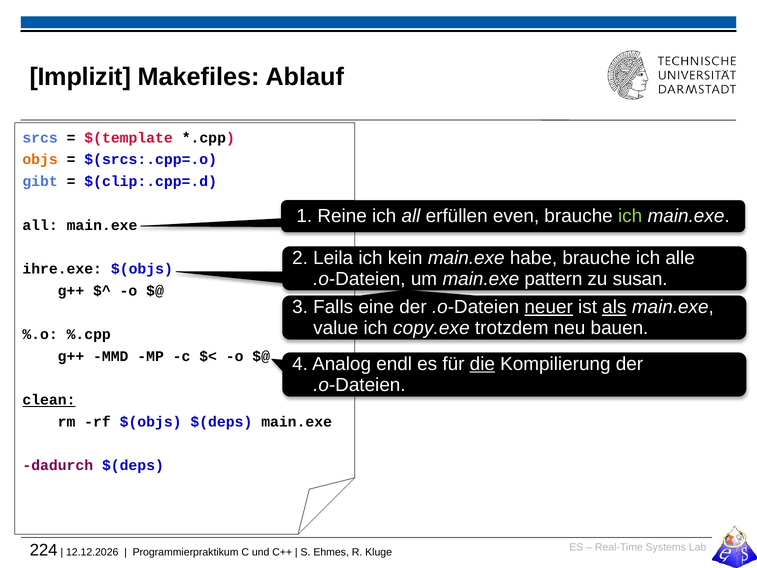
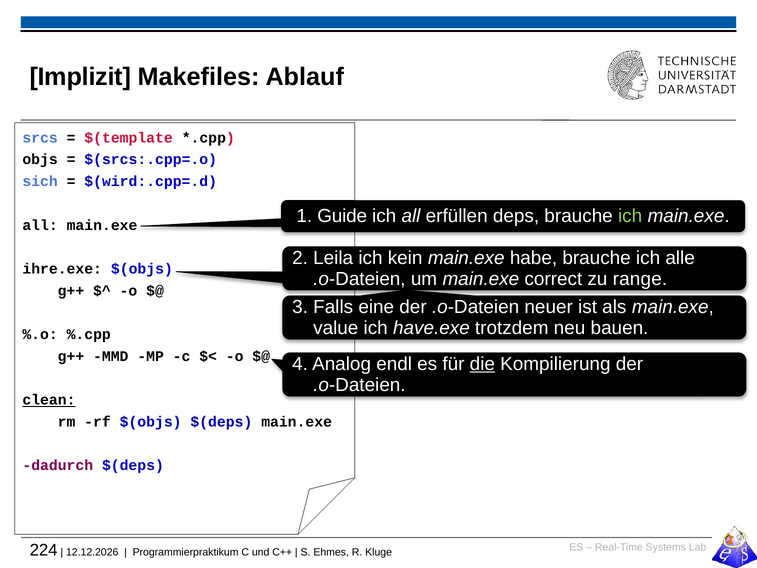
objs colour: orange -> black
gibt: gibt -> sich
$(clip:.cpp=.d: $(clip:.cpp=.d -> $(wird:.cpp=.d
Reine: Reine -> Guide
even: even -> deps
pattern: pattern -> correct
susan: susan -> range
neuer underline: present -> none
als underline: present -> none
copy.exe: copy.exe -> have.exe
